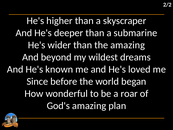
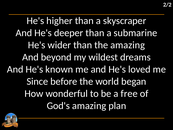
roar: roar -> free
